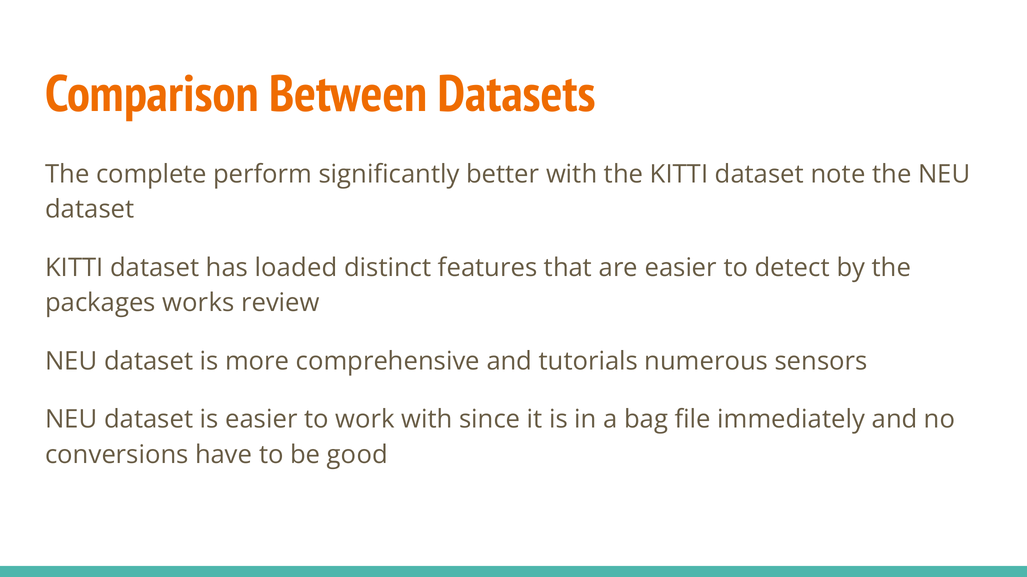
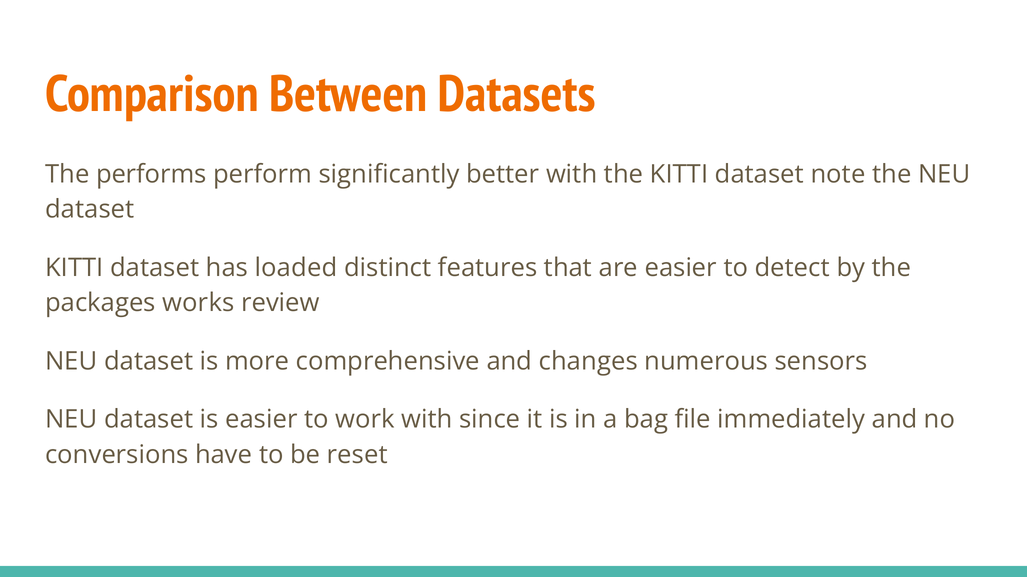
complete: complete -> performs
tutorials: tutorials -> changes
good: good -> reset
